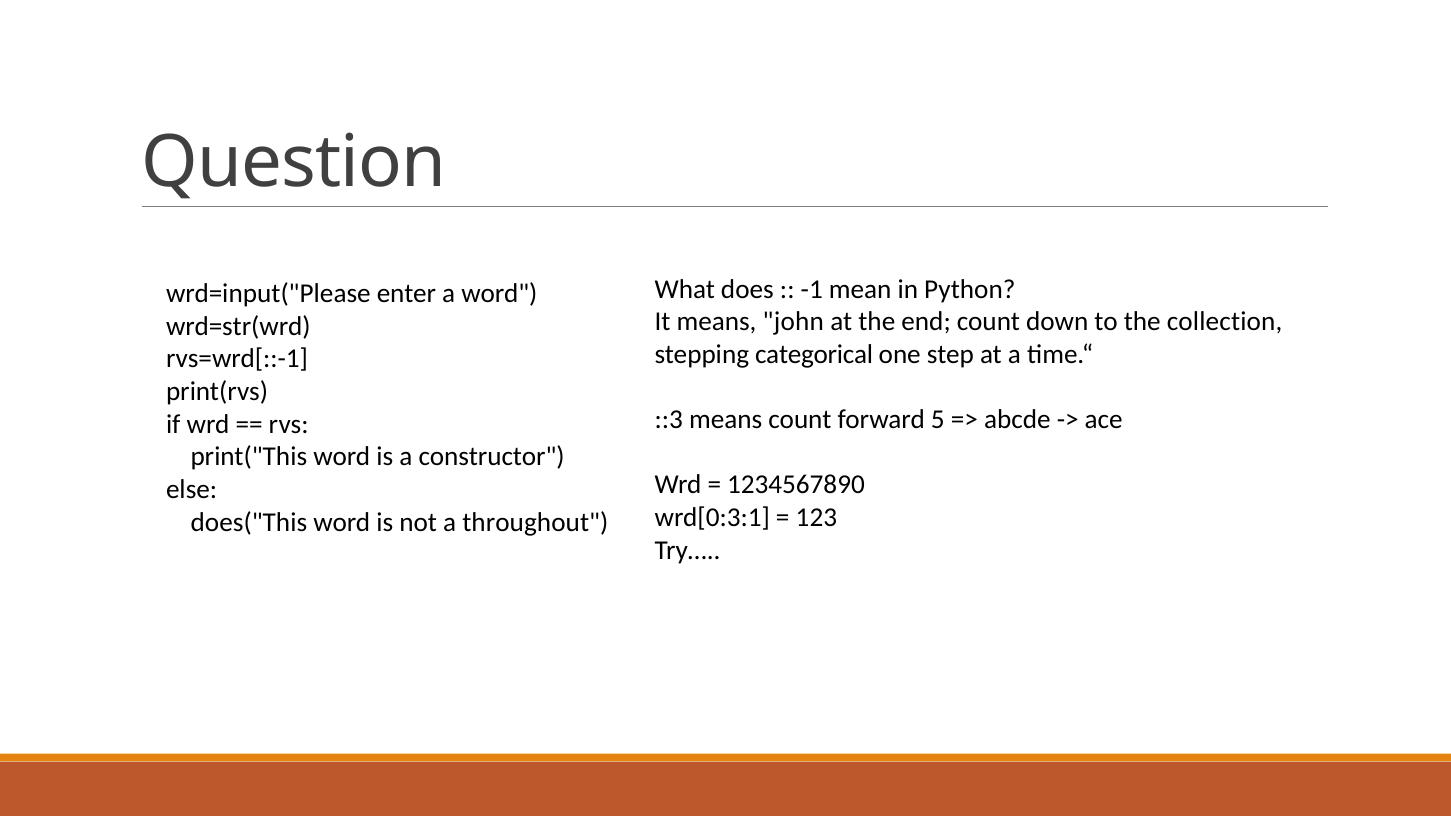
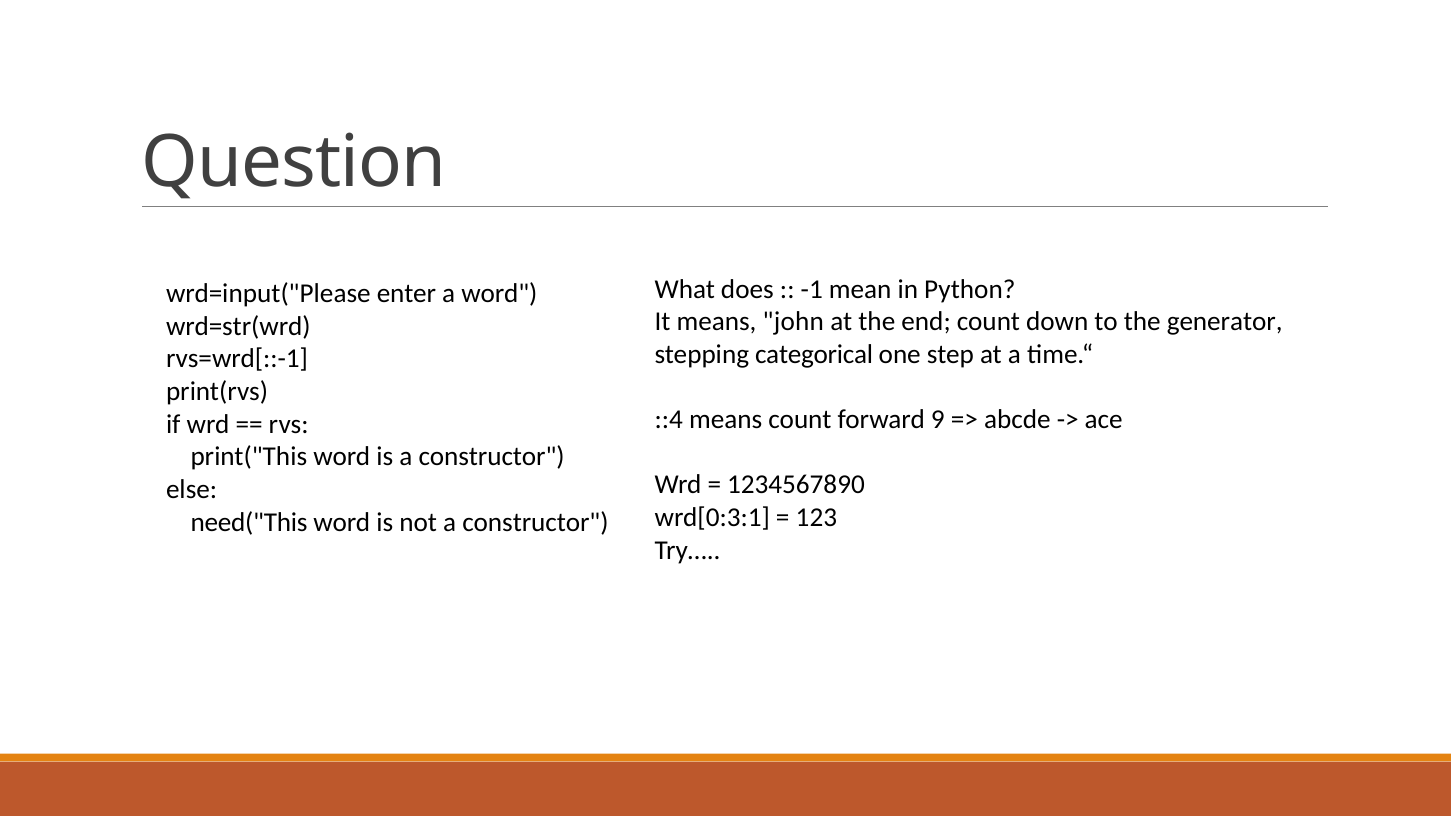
collection: collection -> generator
::3: ::3 -> ::4
5: 5 -> 9
does("This: does("This -> need("This
not a throughout: throughout -> constructor
